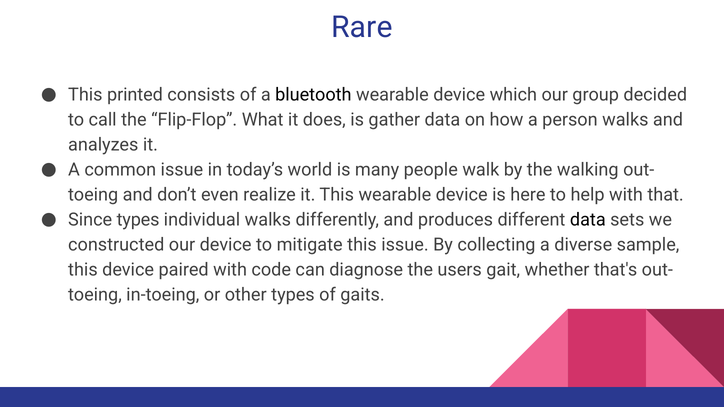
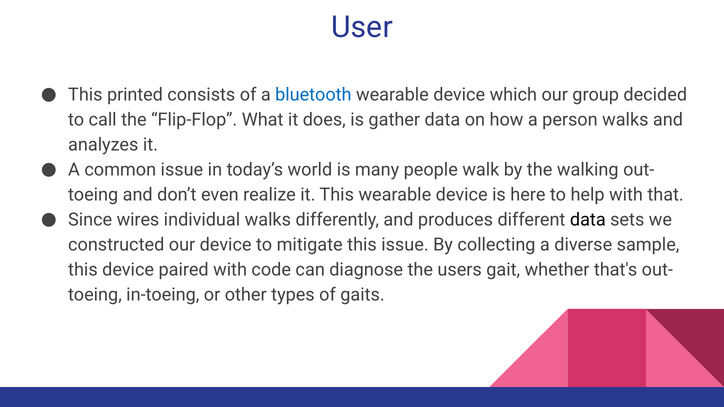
Rare: Rare -> User
bluetooth colour: black -> blue
Since types: types -> wires
